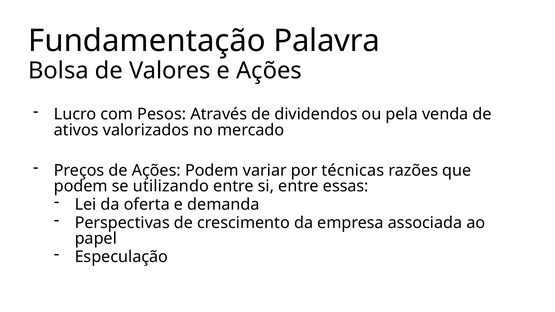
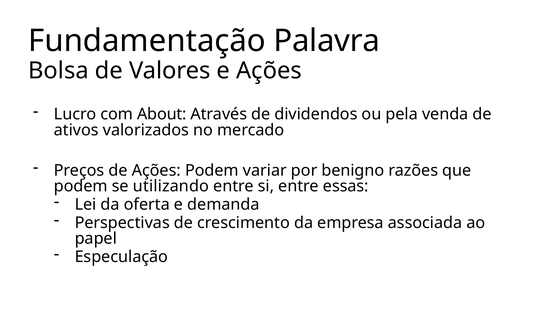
Pesos: Pesos -> About
técnicas: técnicas -> benigno
